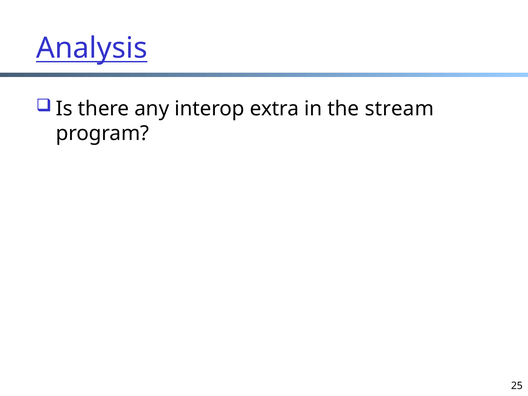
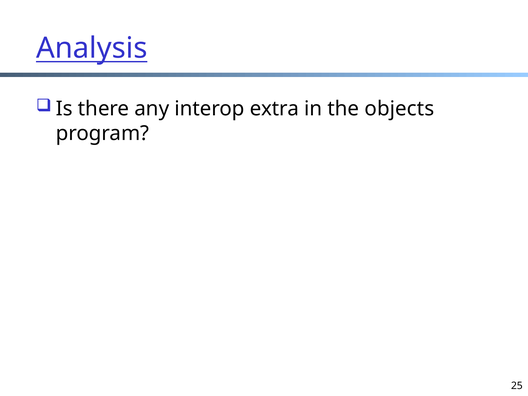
stream: stream -> objects
